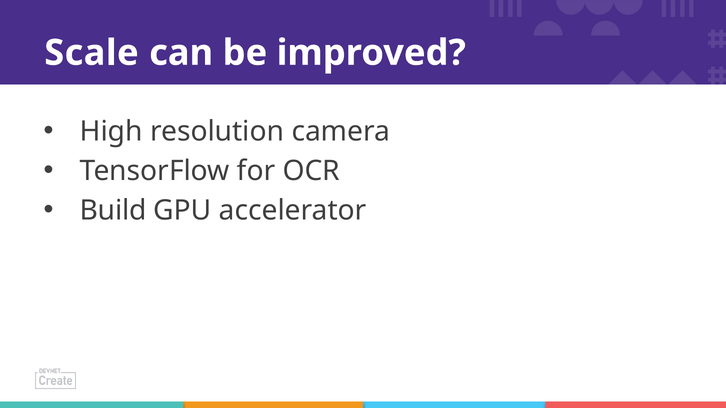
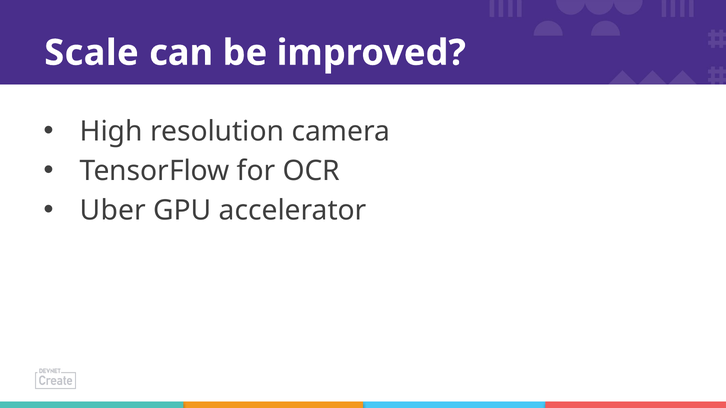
Build: Build -> Uber
